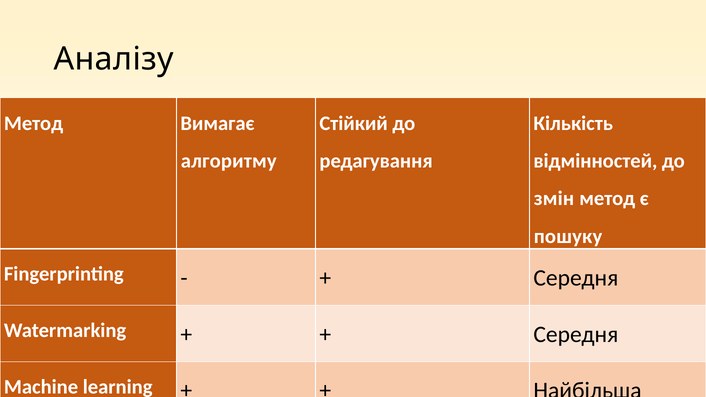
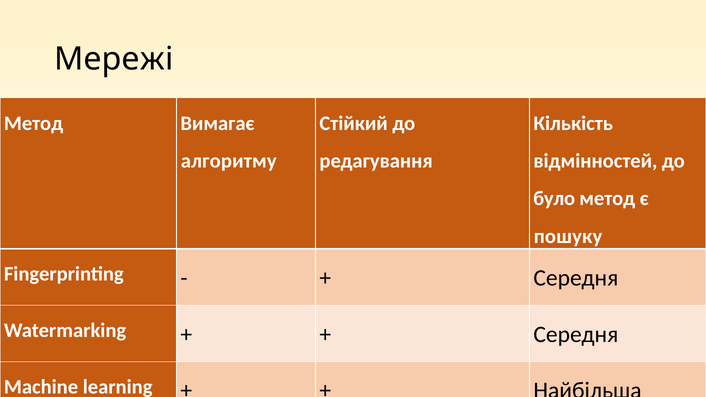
Аналізу: Аналізу -> Мережі
змін: змін -> було
